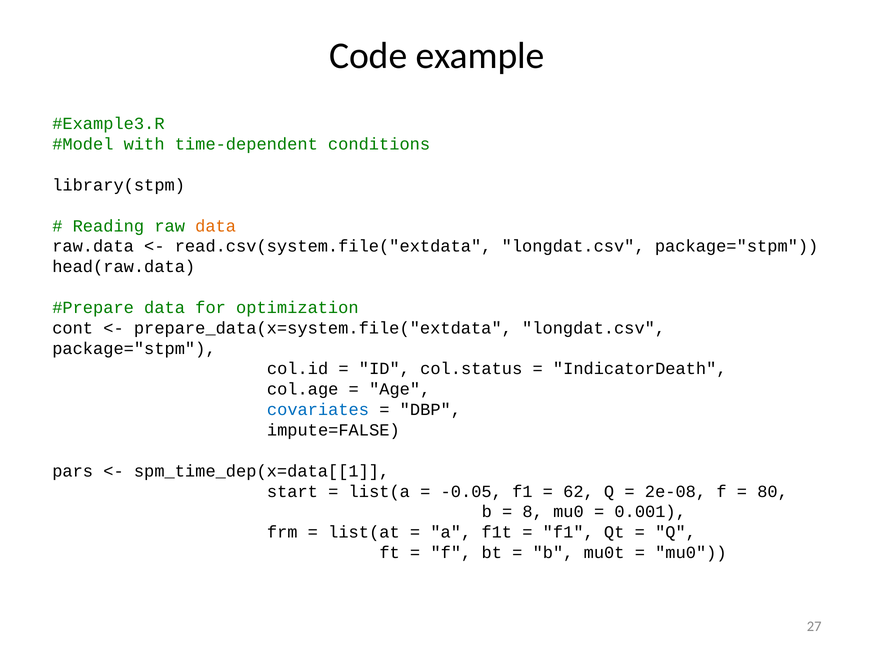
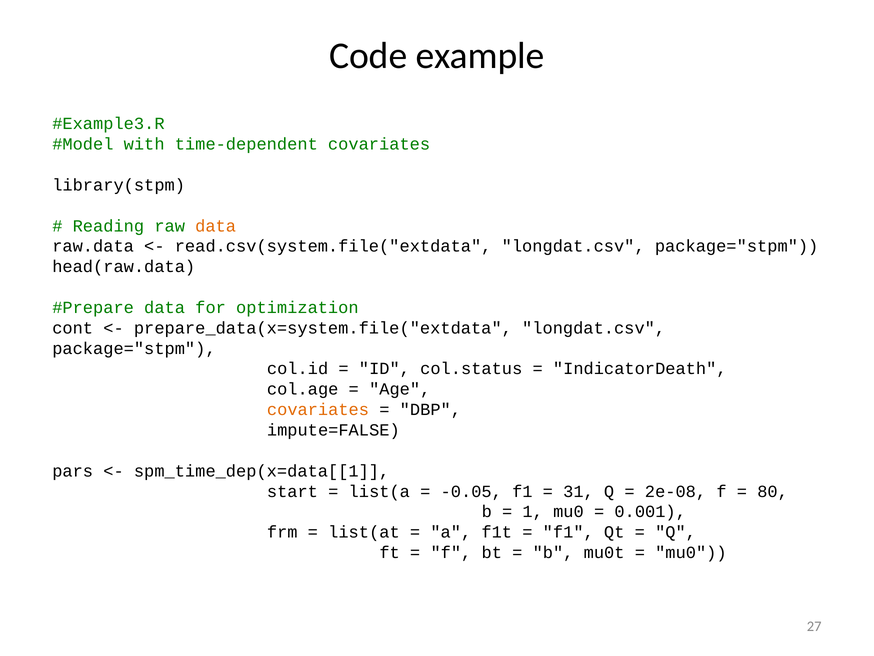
time-dependent conditions: conditions -> covariates
covariates at (318, 409) colour: blue -> orange
62: 62 -> 31
8: 8 -> 1
